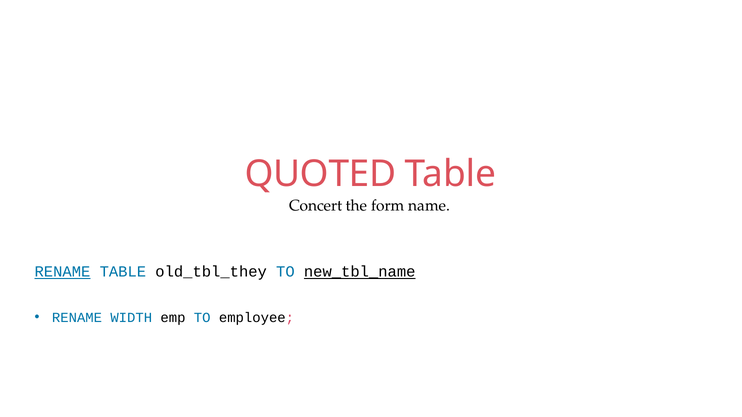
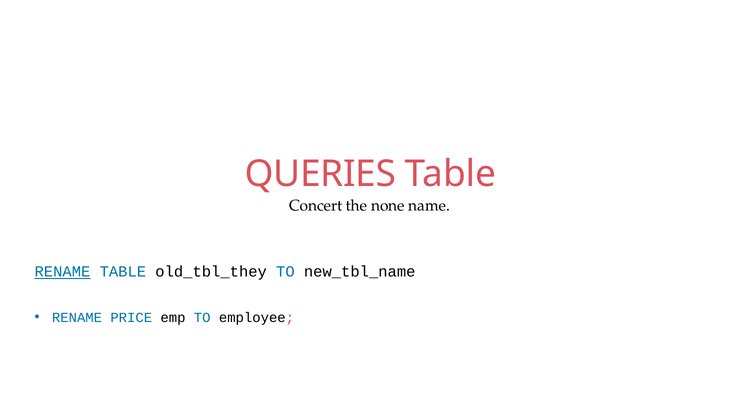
QUOTED: QUOTED -> QUERIES
form: form -> none
new_tbl_name underline: present -> none
WIDTH: WIDTH -> PRICE
